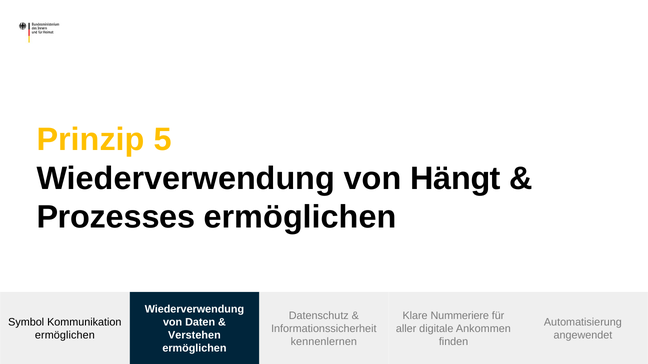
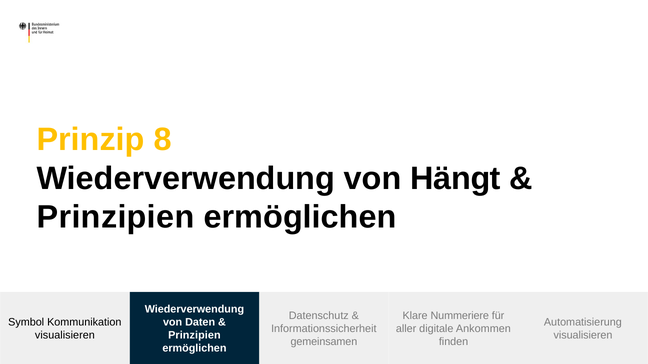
5: 5 -> 8
Prozesses at (116, 218): Prozesses -> Prinzipien
ermöglichen at (65, 336): ermöglichen -> visualisieren
Verstehen at (194, 336): Verstehen -> Prinzipien
angewendet at (583, 336): angewendet -> visualisieren
kennenlernen: kennenlernen -> gemeinsamen
